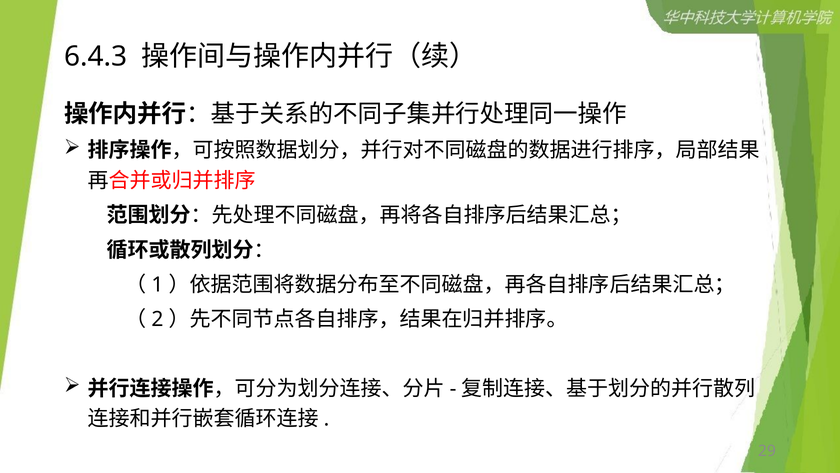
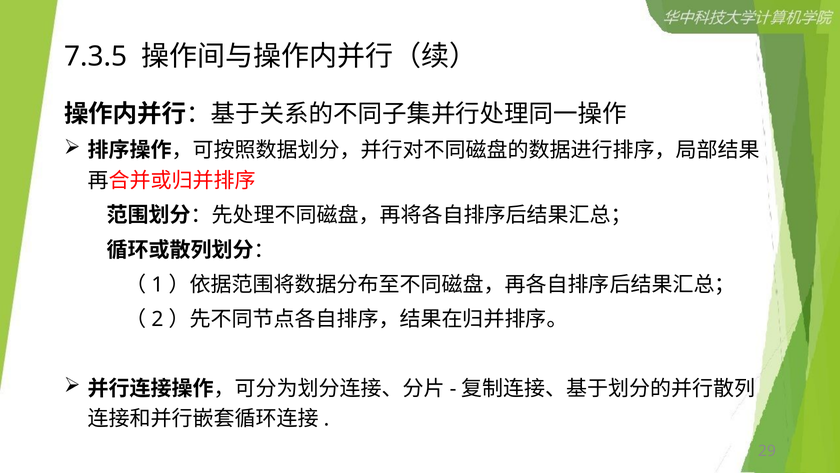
6.4.3: 6.4.3 -> 7.3.5
